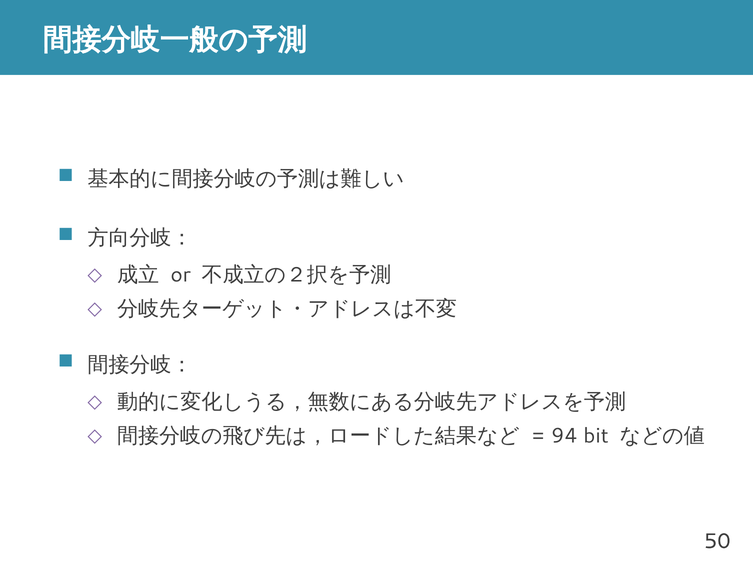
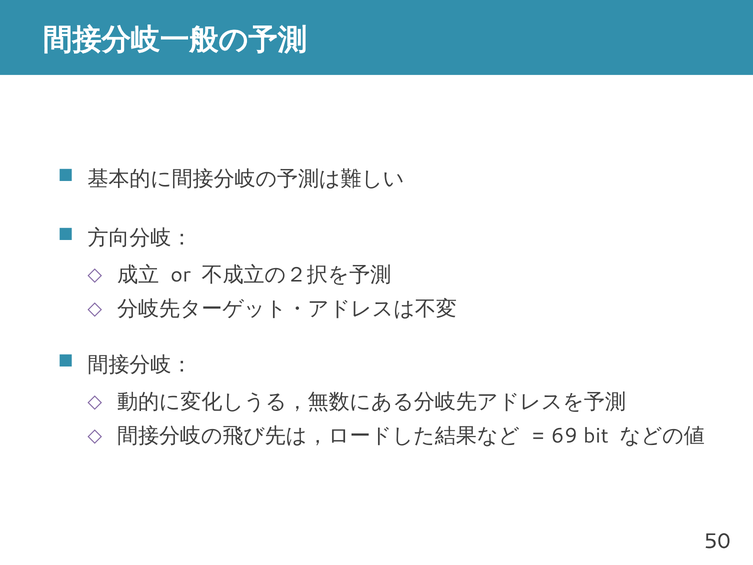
94: 94 -> 69
